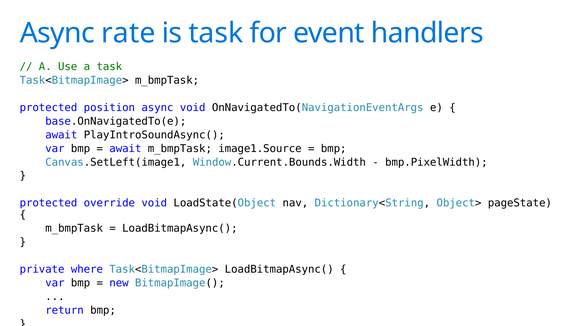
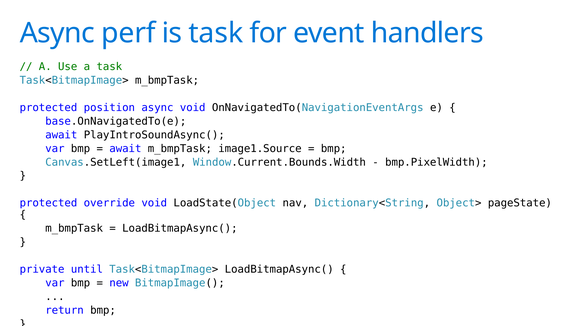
rate: rate -> perf
where: where -> until
